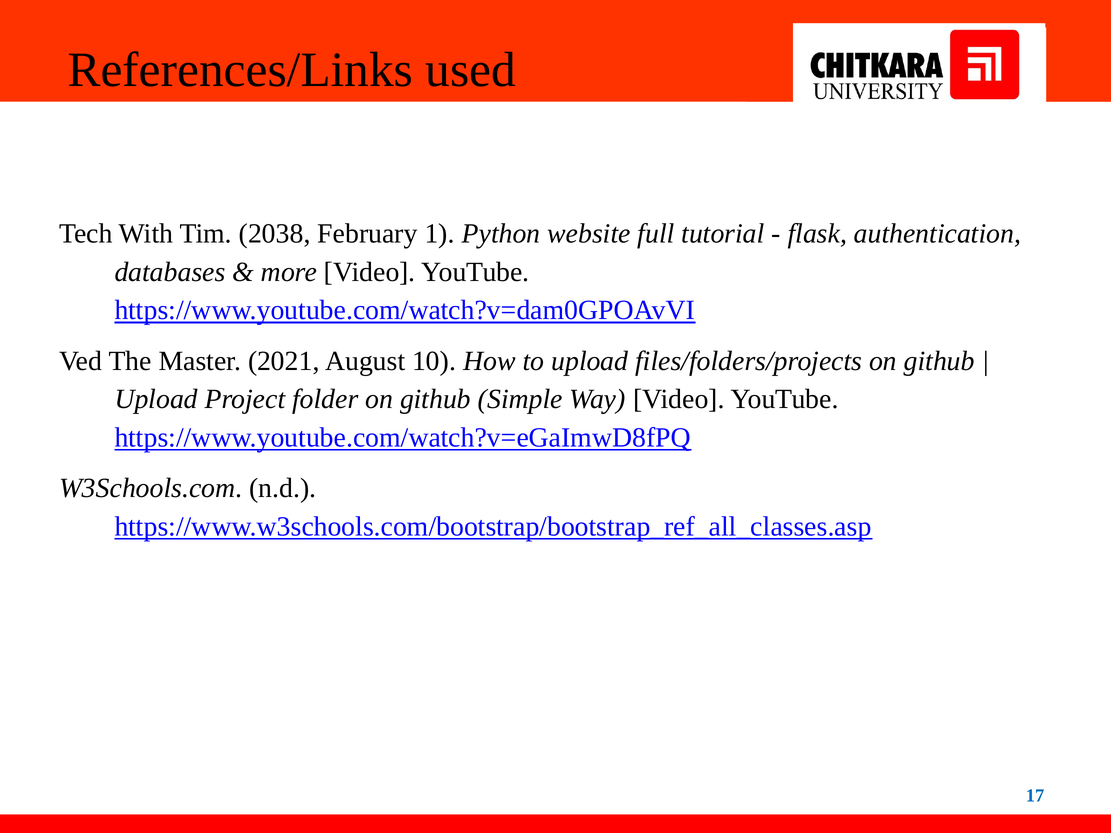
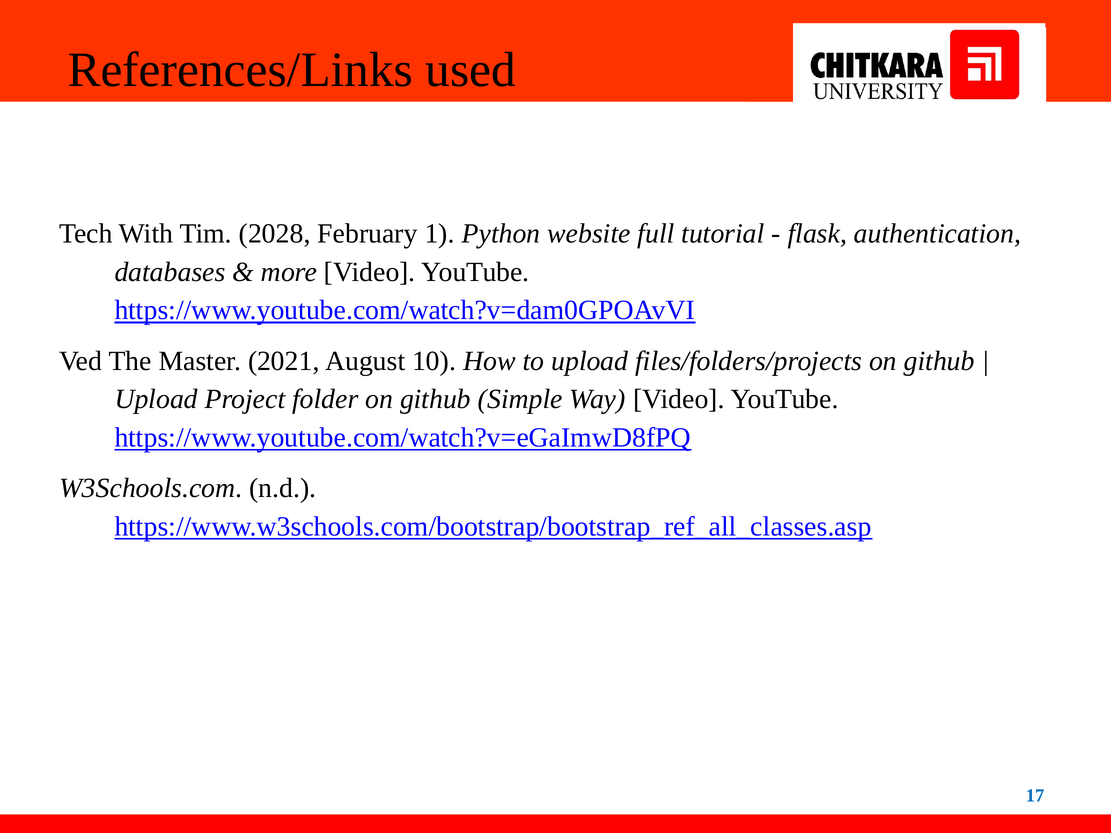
2038: 2038 -> 2028
